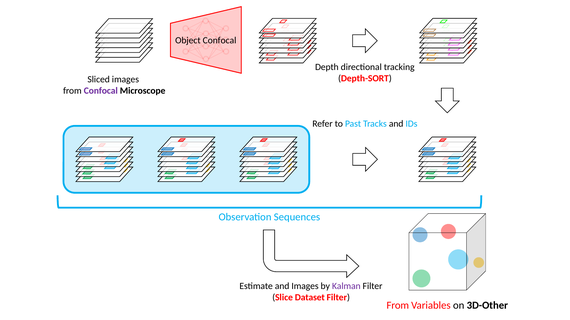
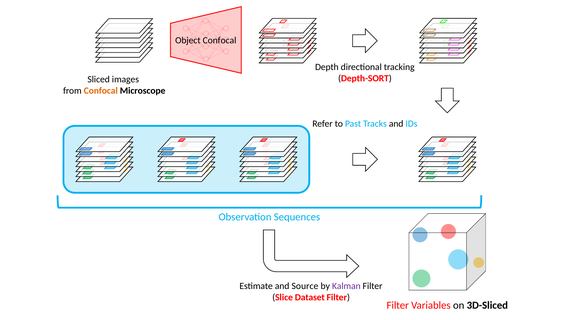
Confocal at (101, 91) colour: purple -> orange
and Images: Images -> Source
From at (398, 306): From -> Filter
3D-Other: 3D-Other -> 3D-Sliced
